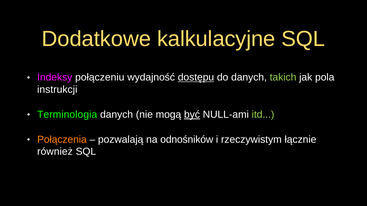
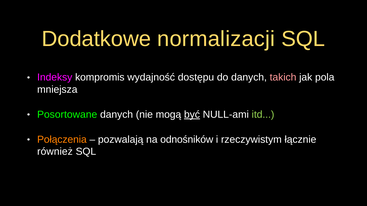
kalkulacyjne: kalkulacyjne -> normalizacji
połączeniu: połączeniu -> kompromis
dostępu underline: present -> none
takich colour: light green -> pink
instrukcji: instrukcji -> mniejsza
Terminologia: Terminologia -> Posortowane
